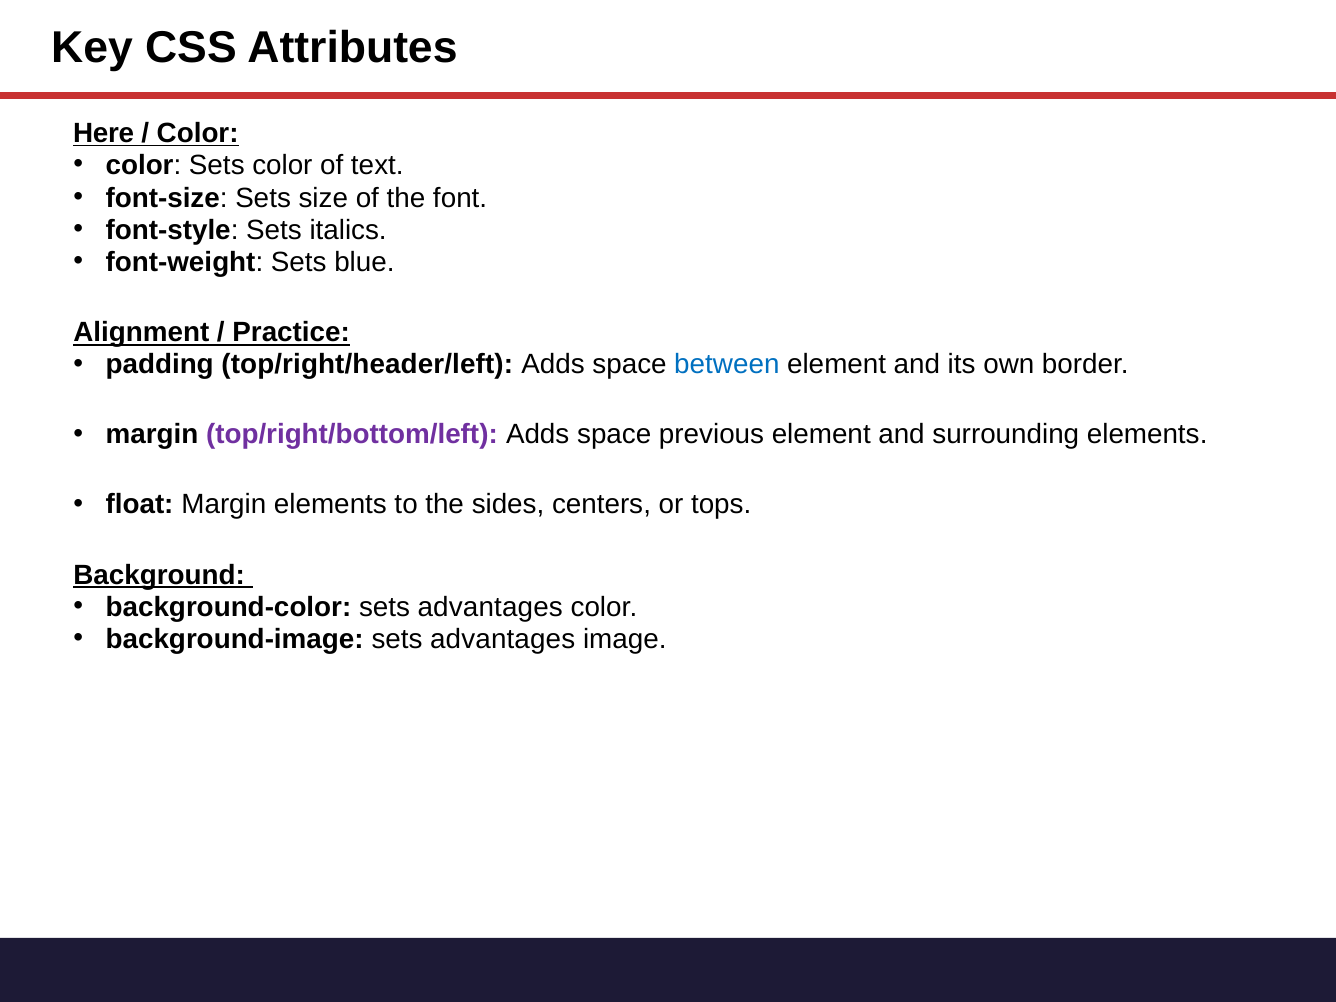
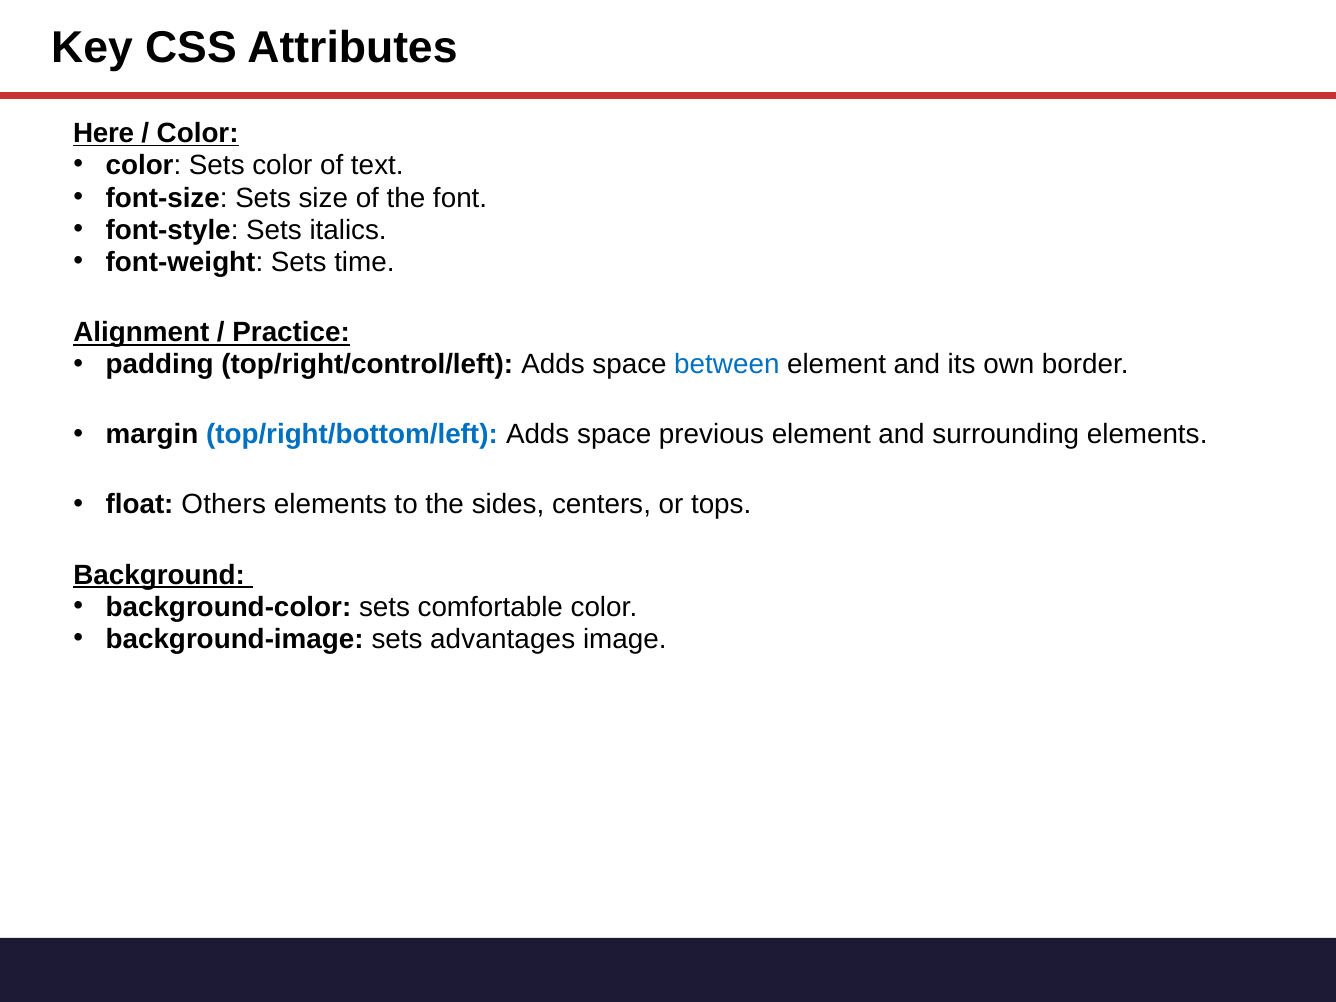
blue: blue -> time
top/right/header/left: top/right/header/left -> top/right/control/left
top/right/bottom/left colour: purple -> blue
float Margin: Margin -> Others
background-color sets advantages: advantages -> comfortable
